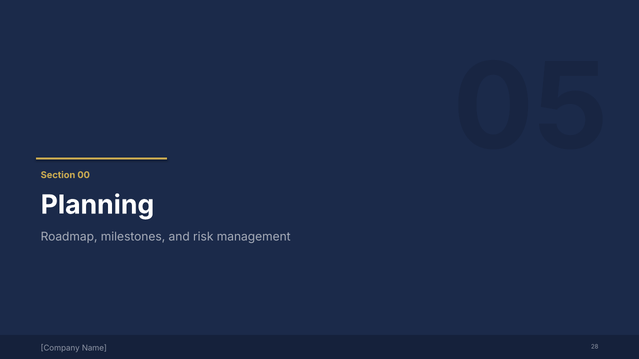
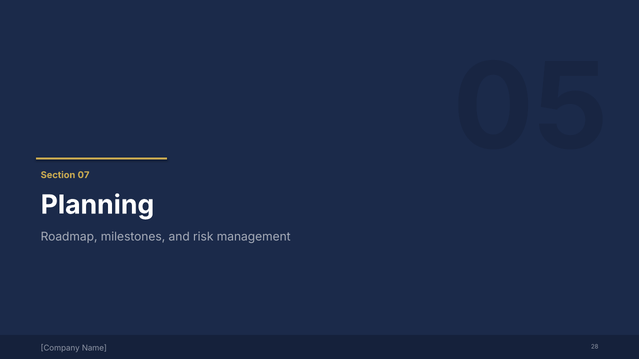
00: 00 -> 07
